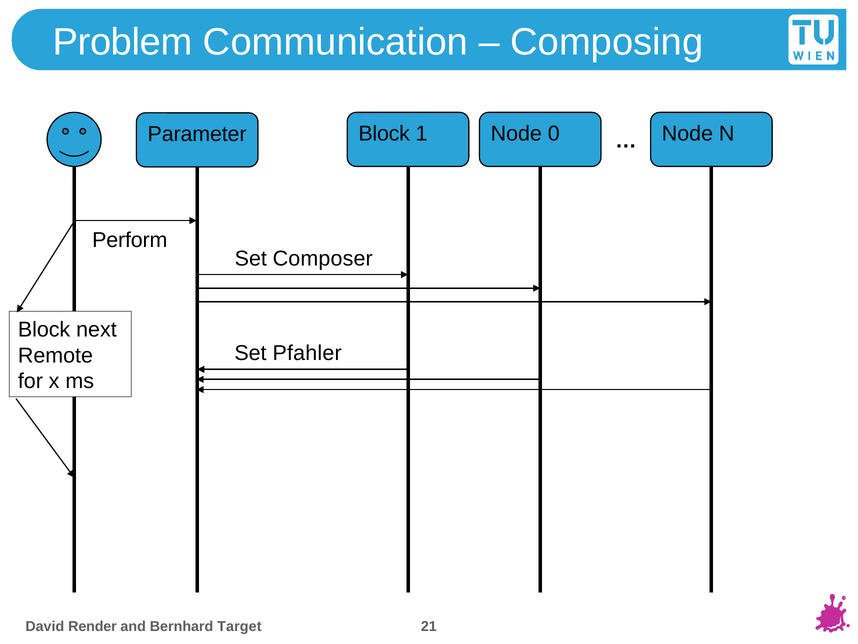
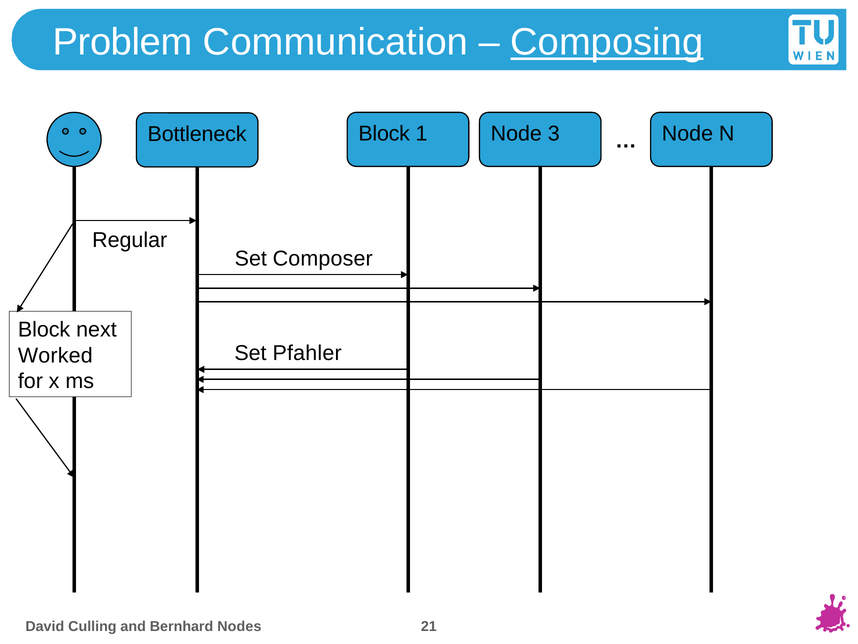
Composing underline: none -> present
0: 0 -> 3
Parameter: Parameter -> Bottleneck
Perform: Perform -> Regular
Remote: Remote -> Worked
Render: Render -> Culling
Target: Target -> Nodes
